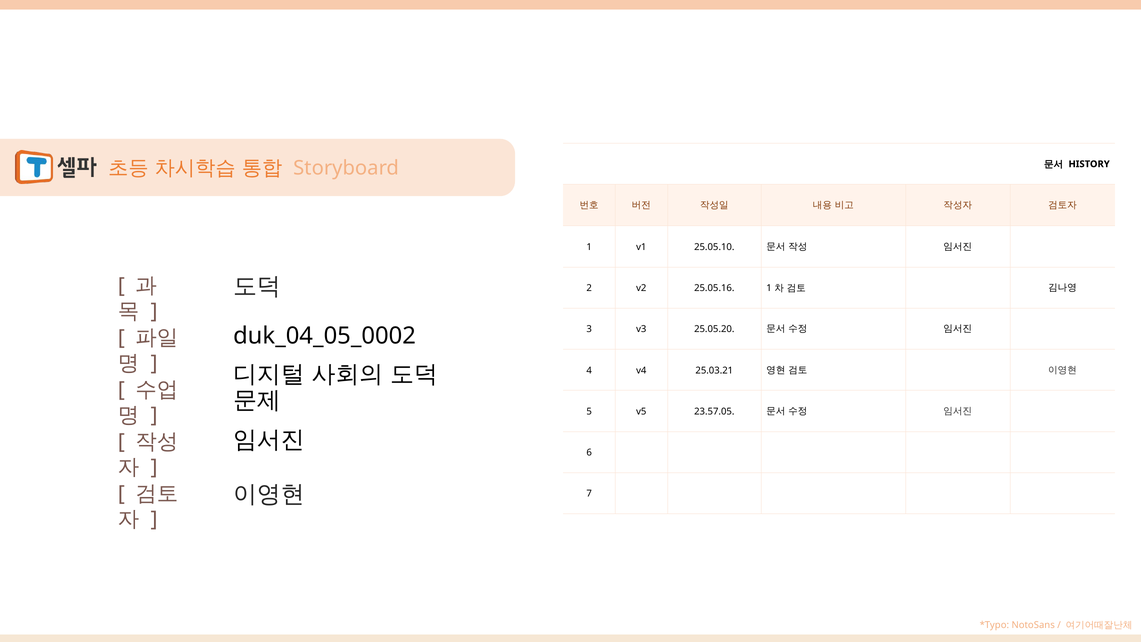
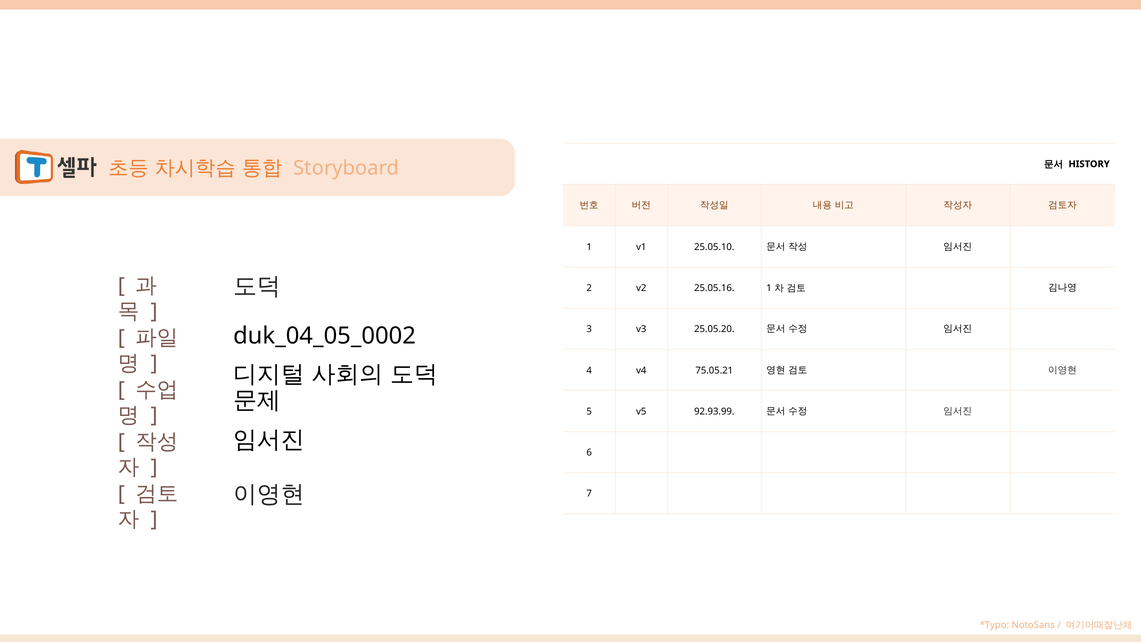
25.03.21: 25.03.21 -> 75.05.21
23.57.05: 23.57.05 -> 92.93.99
